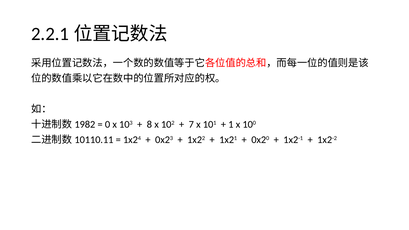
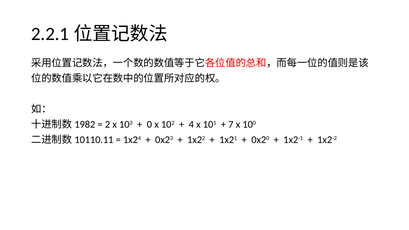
0: 0 -> 2
8: 8 -> 0
7: 7 -> 4
1: 1 -> 7
